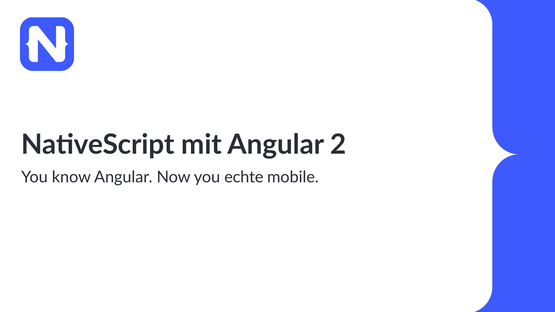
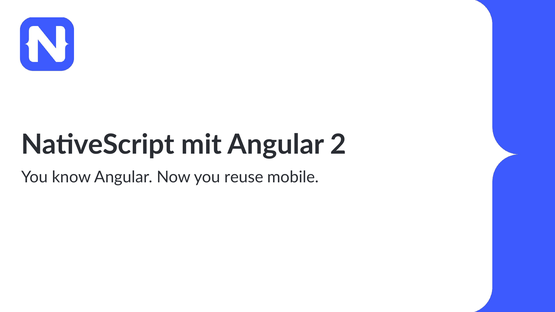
echte: echte -> reuse
